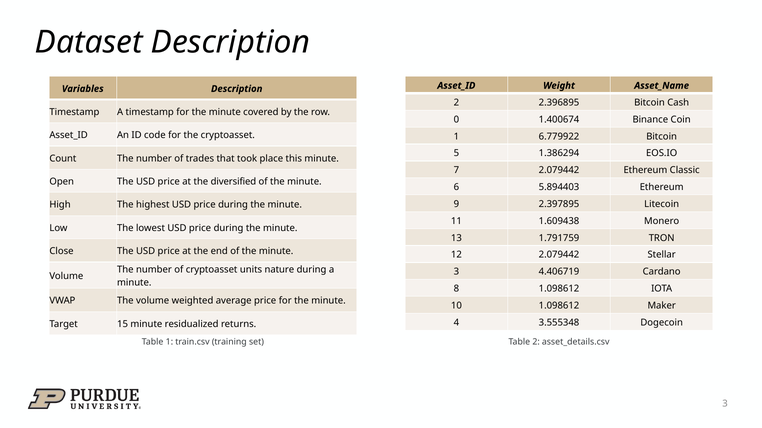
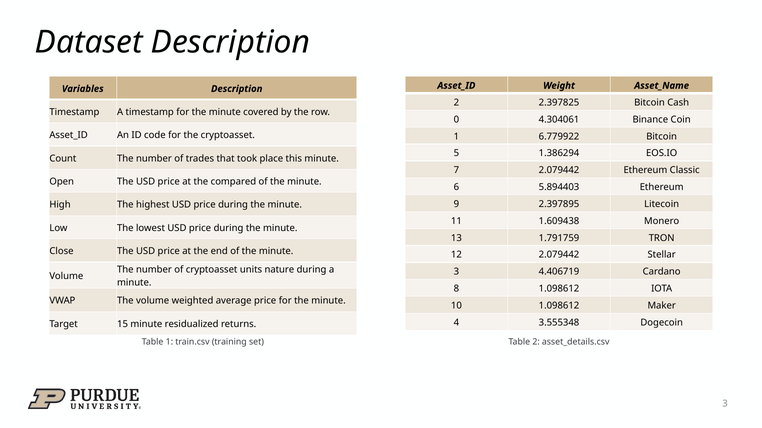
2.396895: 2.396895 -> 2.397825
1.400674: 1.400674 -> 4.304061
diversified: diversified -> compared
